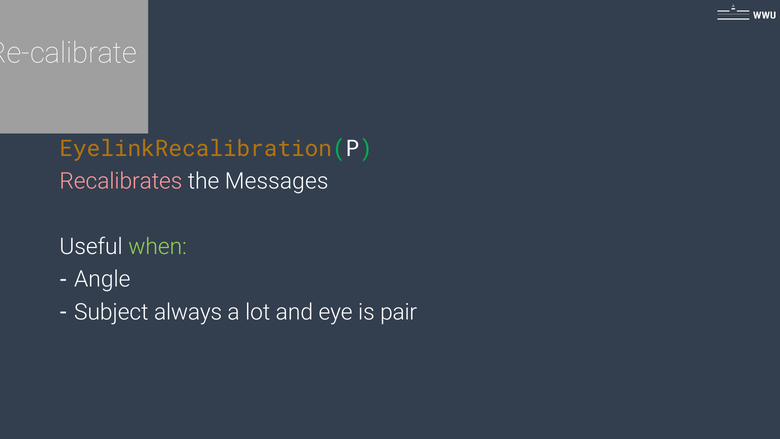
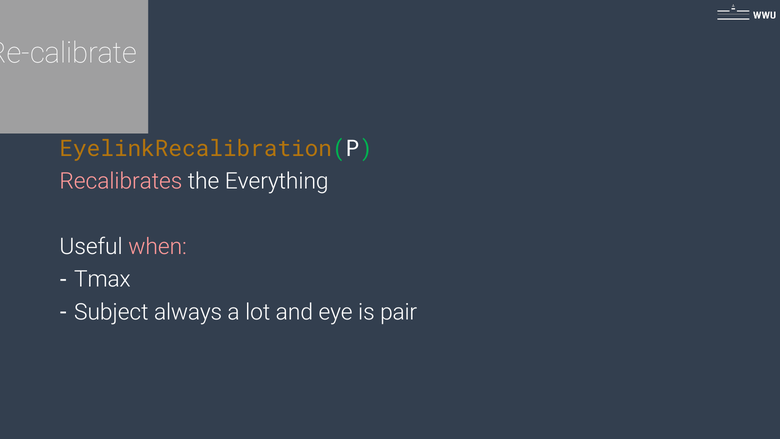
Messages: Messages -> Everything
when colour: light green -> pink
Angle: Angle -> Tmax
